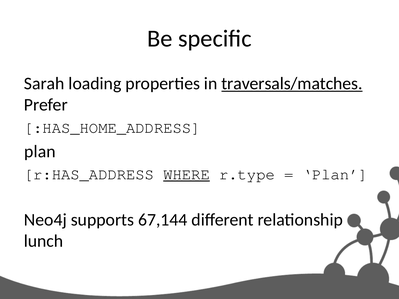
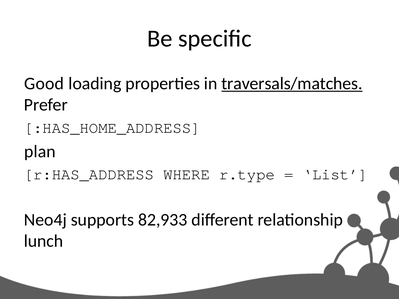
Sarah: Sarah -> Good
WHERE underline: present -> none
Plan at (335, 174): Plan -> List
67,144: 67,144 -> 82,933
